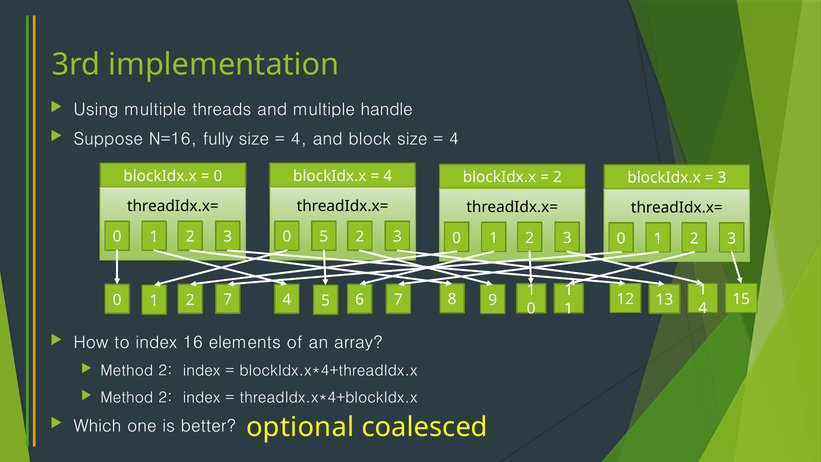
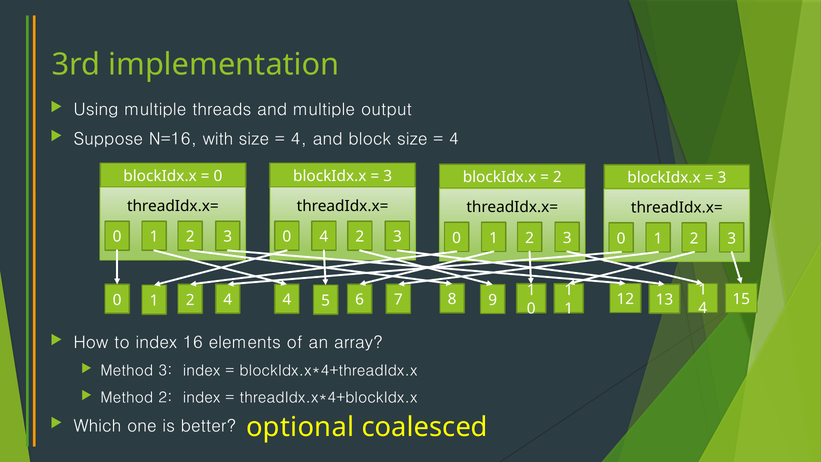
handle: handle -> output
fully: fully -> with
4 at (388, 176): 4 -> 3
0 5: 5 -> 4
2 7: 7 -> 4
2 at (165, 371): 2 -> 3
